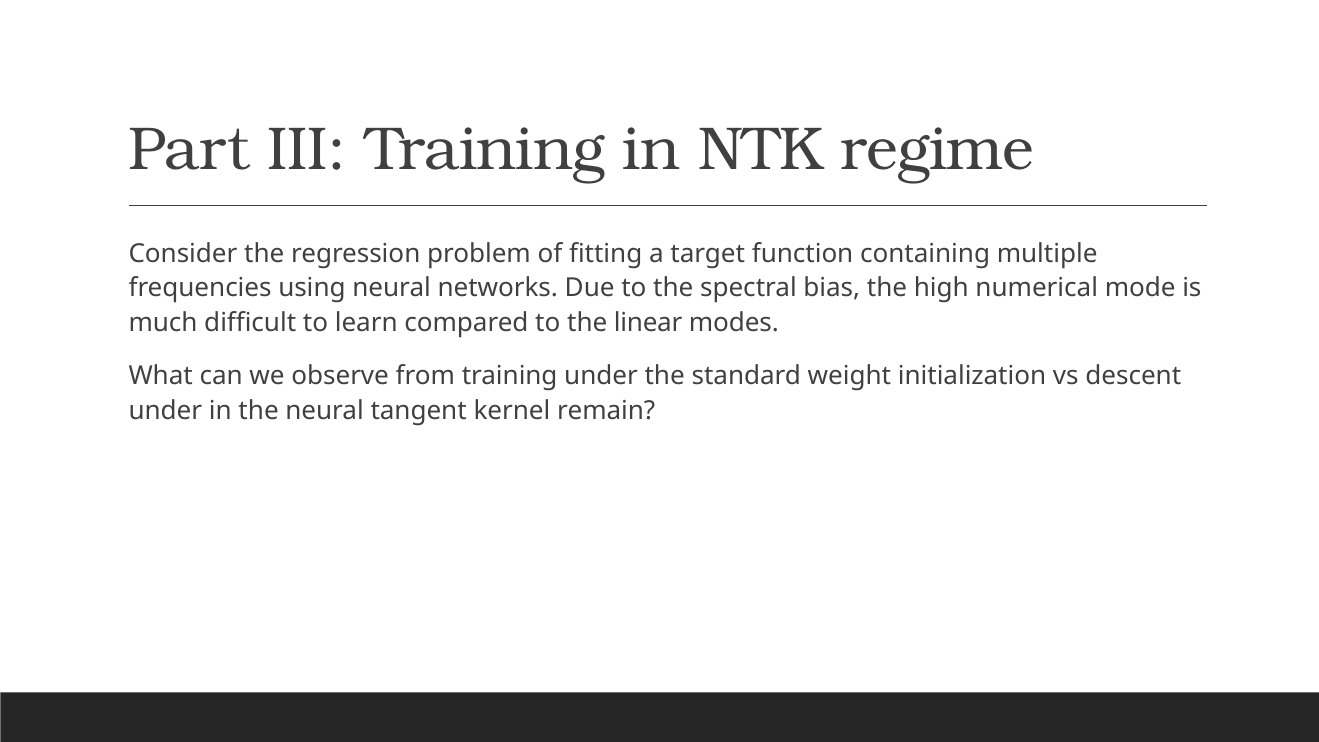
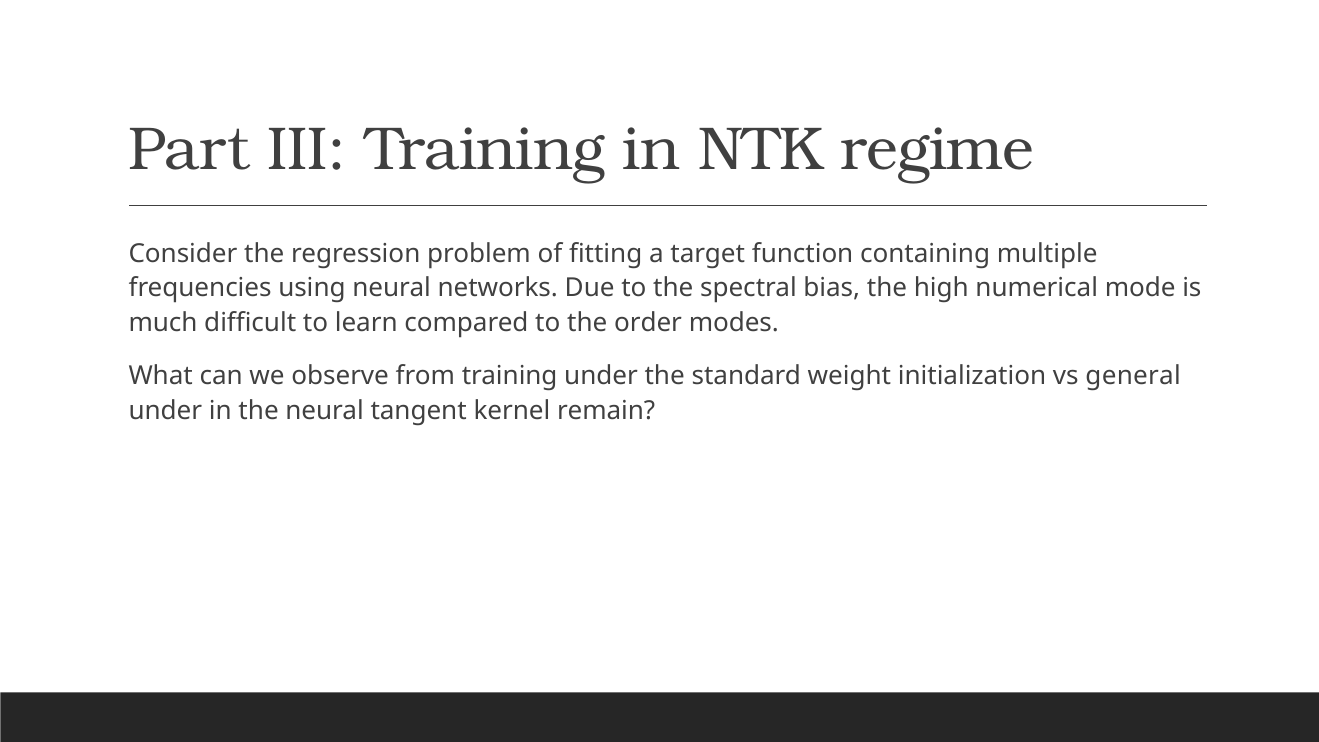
linear: linear -> order
descent: descent -> general
